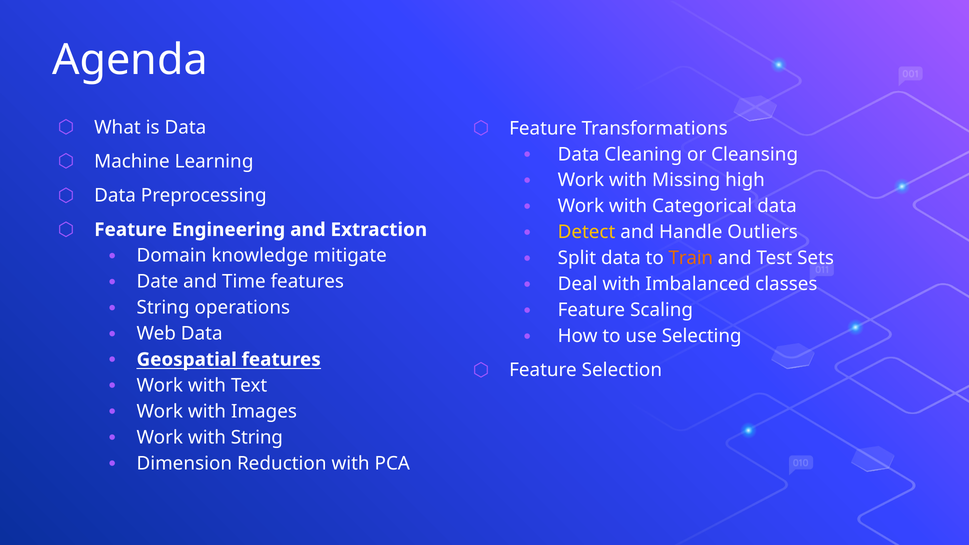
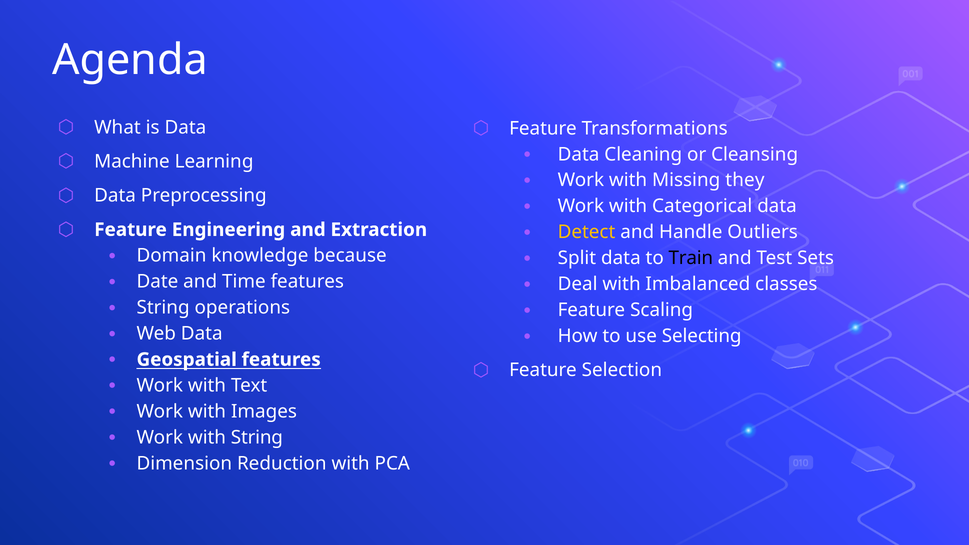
high: high -> they
mitigate: mitigate -> because
Train colour: orange -> black
